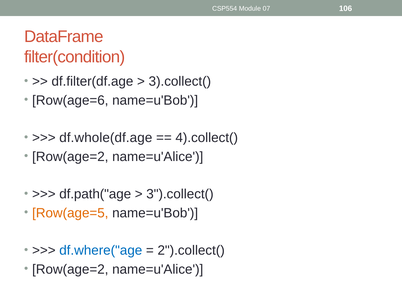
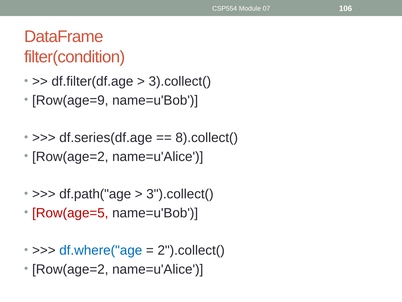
Row(age=6: Row(age=6 -> Row(age=9
df.whole(df.age: df.whole(df.age -> df.series(df.age
4).collect(: 4).collect( -> 8).collect(
Row(age=5 colour: orange -> red
